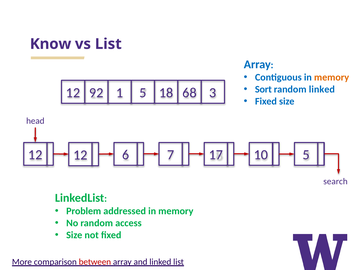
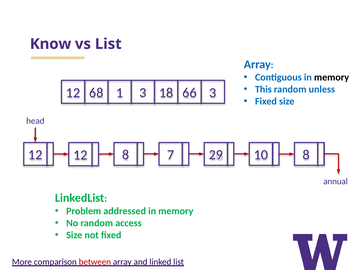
memory at (332, 77) colour: orange -> black
Sort: Sort -> This
random linked: linked -> unless
92: 92 -> 68
1 5: 5 -> 3
68: 68 -> 66
12 6: 6 -> 8
17: 17 -> 29
10 5: 5 -> 8
search: search -> annual
